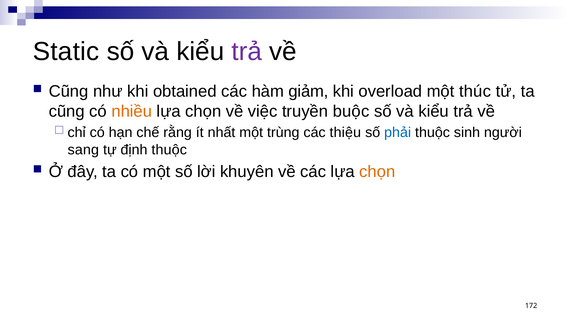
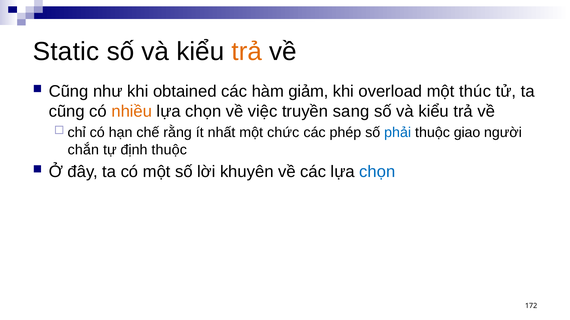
trả at (247, 52) colour: purple -> orange
buộc: buộc -> sang
trùng: trùng -> chức
thiệu: thiệu -> phép
sinh: sinh -> giao
sang: sang -> chắn
chọn at (377, 172) colour: orange -> blue
